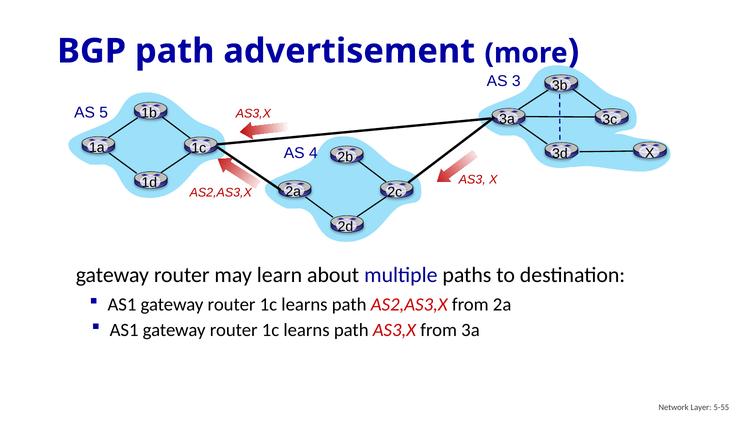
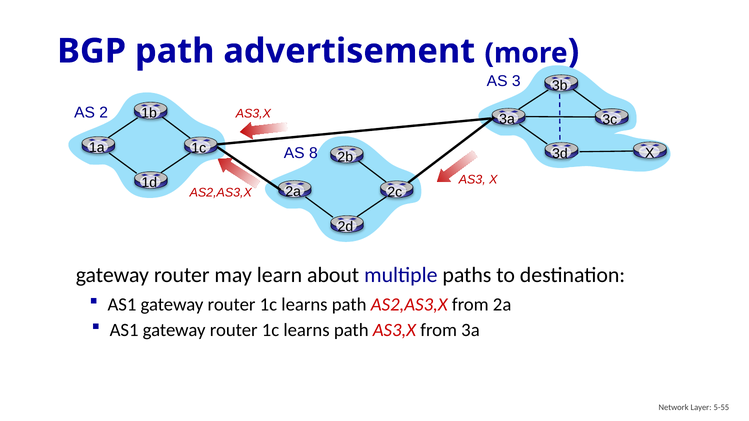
5: 5 -> 2
4: 4 -> 8
